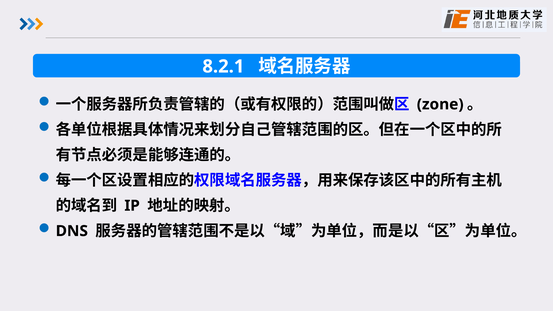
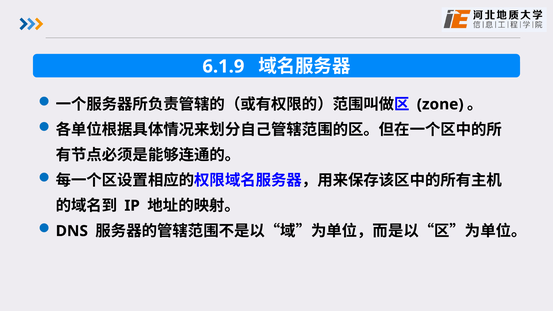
8.2.1: 8.2.1 -> 6.1.9
